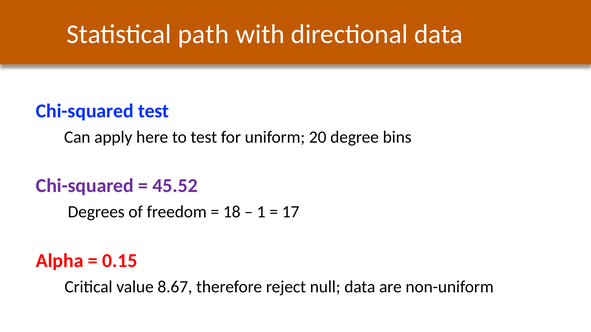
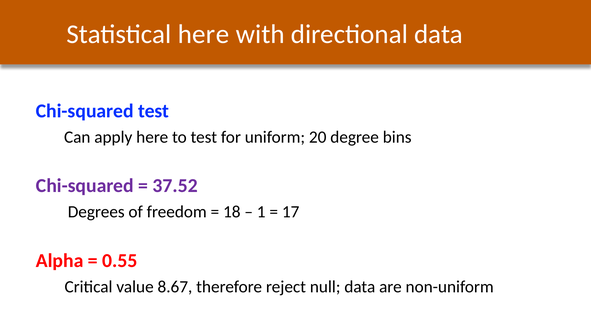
Statistical path: path -> here
45.52: 45.52 -> 37.52
0.15: 0.15 -> 0.55
